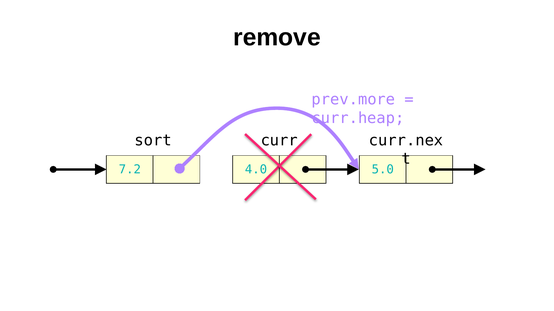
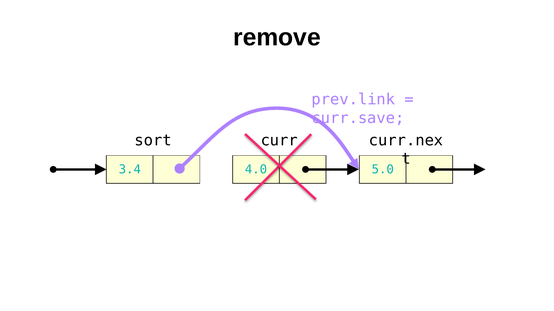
prev.more: prev.more -> prev.link
curr.heap: curr.heap -> curr.save
7.2: 7.2 -> 3.4
